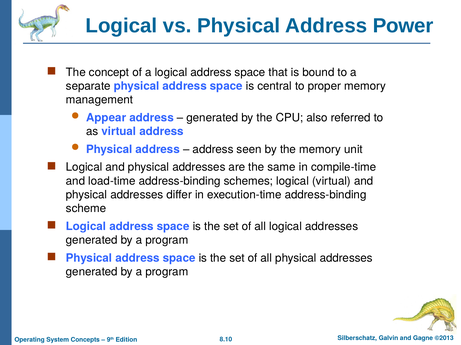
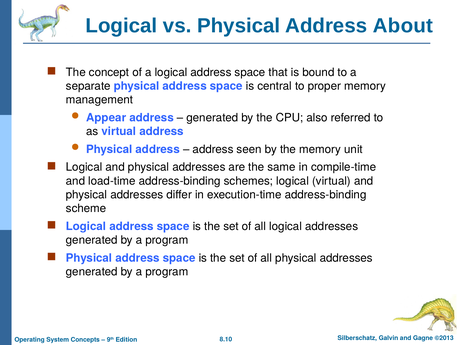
Power: Power -> About
